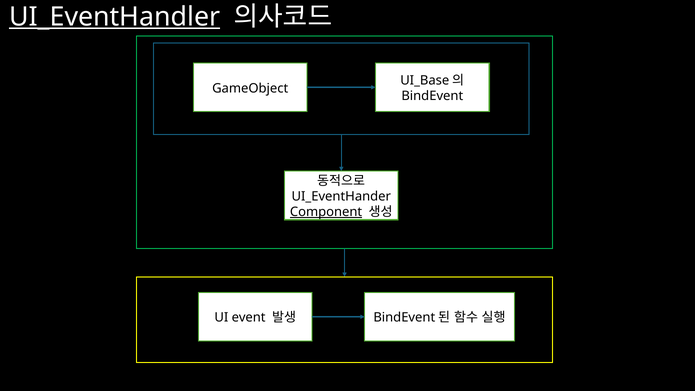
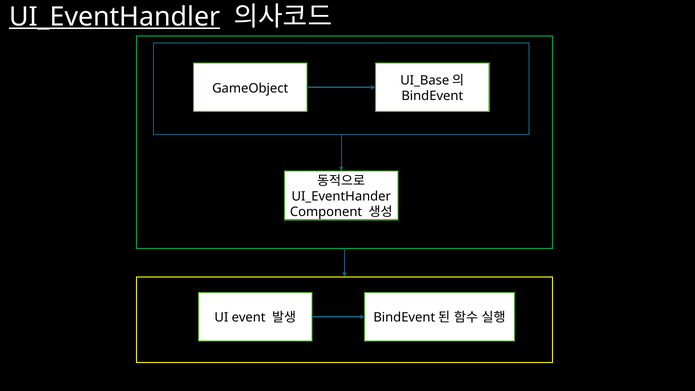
Component underline: present -> none
